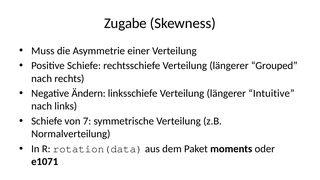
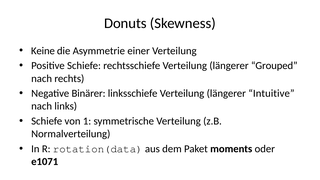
Zugabe: Zugabe -> Donuts
Muss: Muss -> Keine
Ändern: Ändern -> Binärer
7: 7 -> 1
